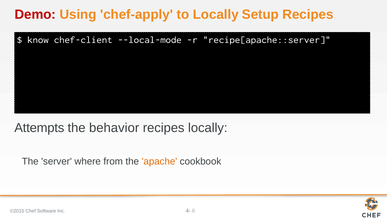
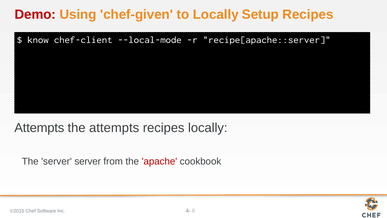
chef-apply: chef-apply -> chef-given
the behavior: behavior -> attempts
server where: where -> server
apache colour: orange -> red
